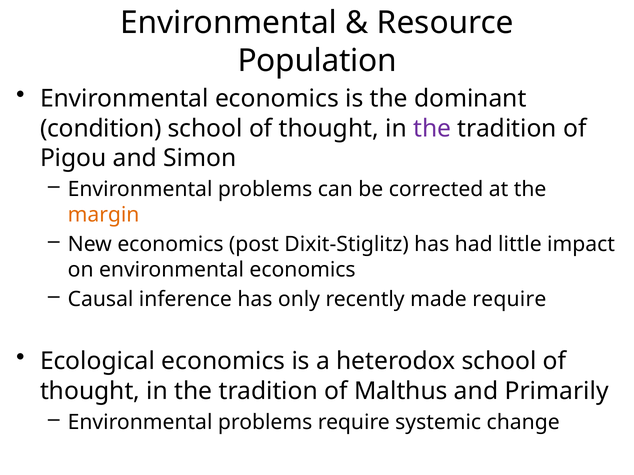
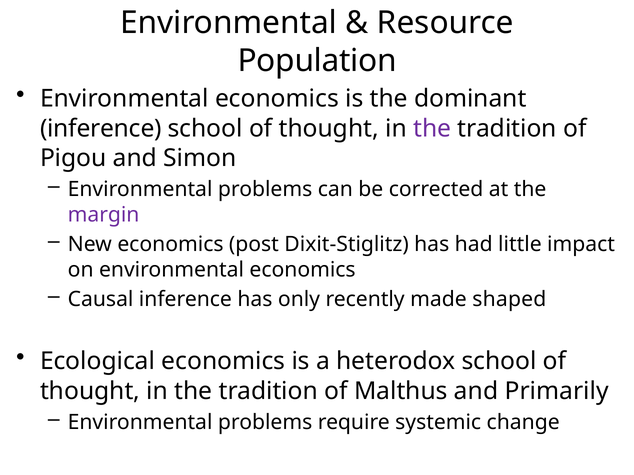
condition at (101, 129): condition -> inference
margin colour: orange -> purple
made require: require -> shaped
